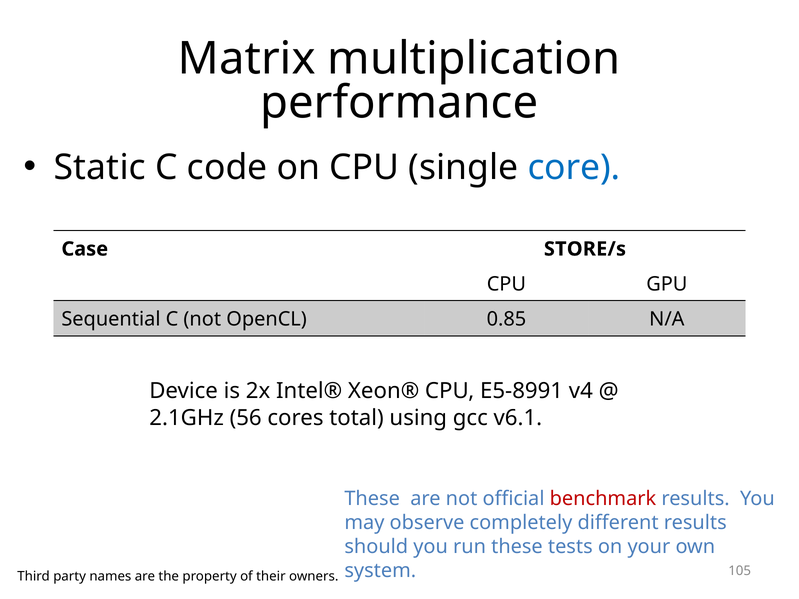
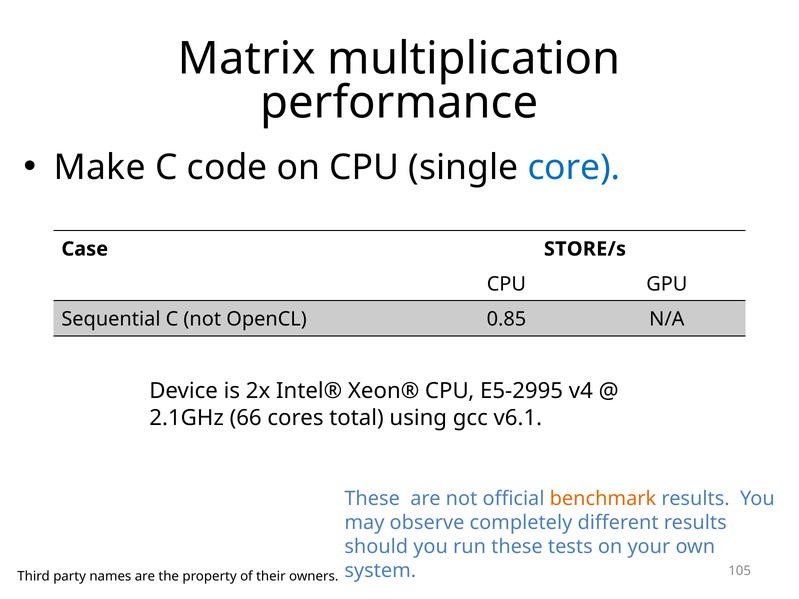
Static: Static -> Make
E5-8991: E5-8991 -> E5-2995
56: 56 -> 66
benchmark colour: red -> orange
